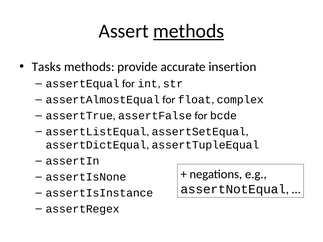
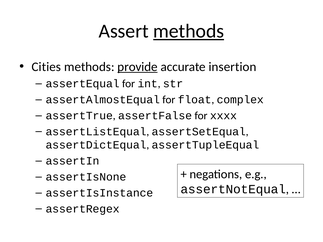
Tasks: Tasks -> Cities
provide underline: none -> present
bcde: bcde -> xxxx
